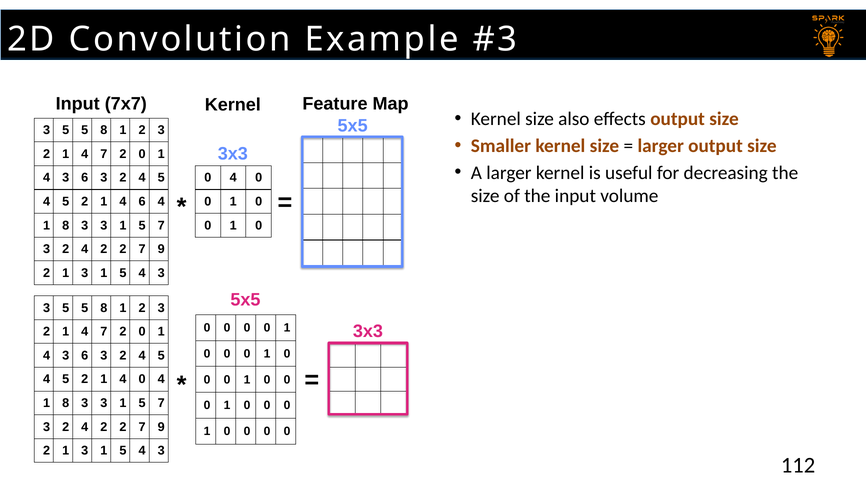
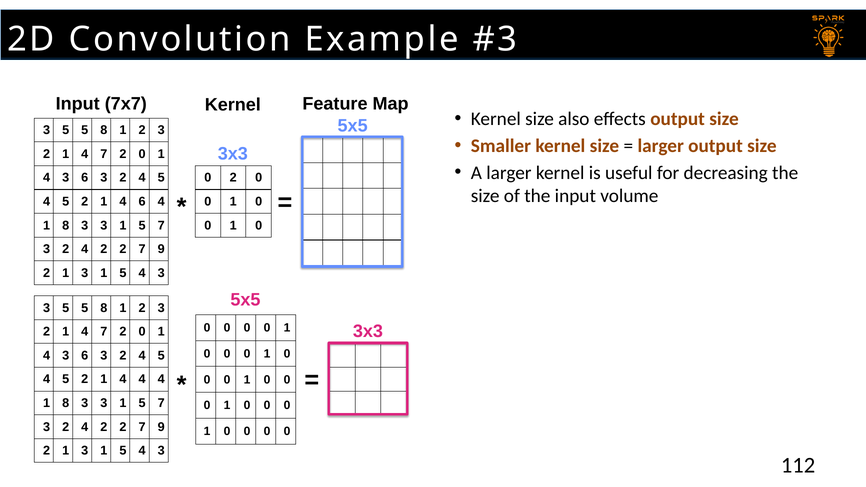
4 at (233, 178): 4 -> 2
1 4 0: 0 -> 4
